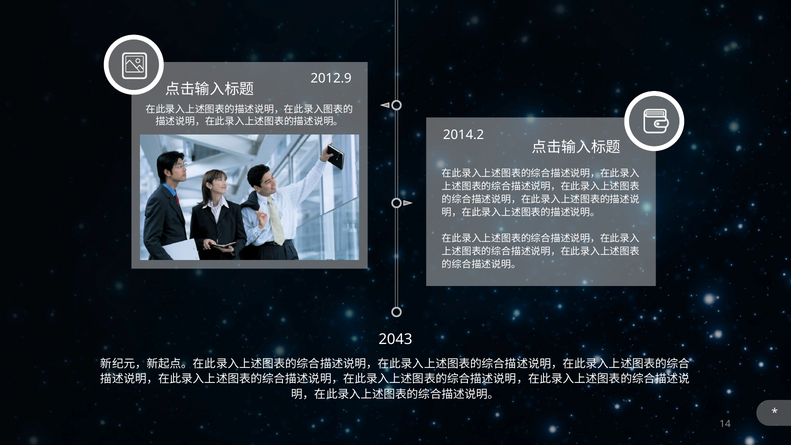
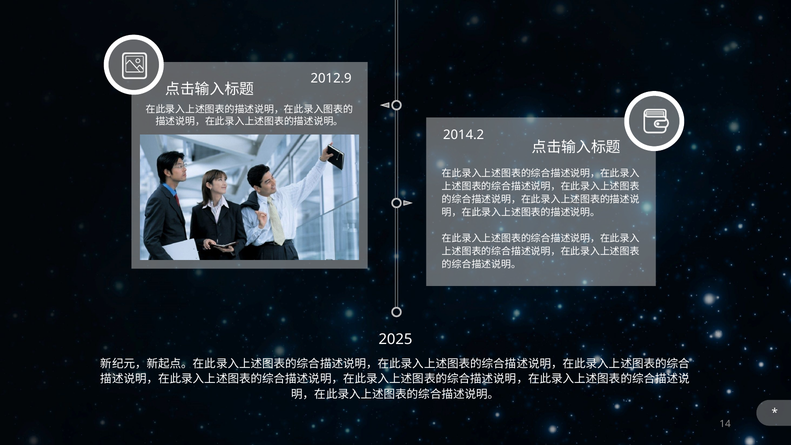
2043: 2043 -> 2025
